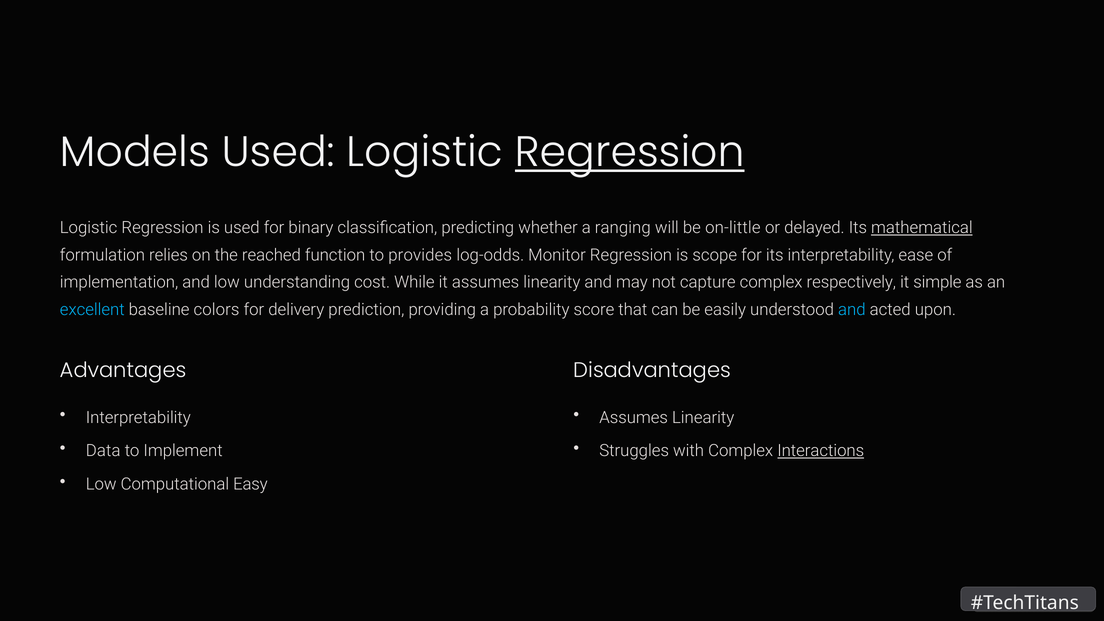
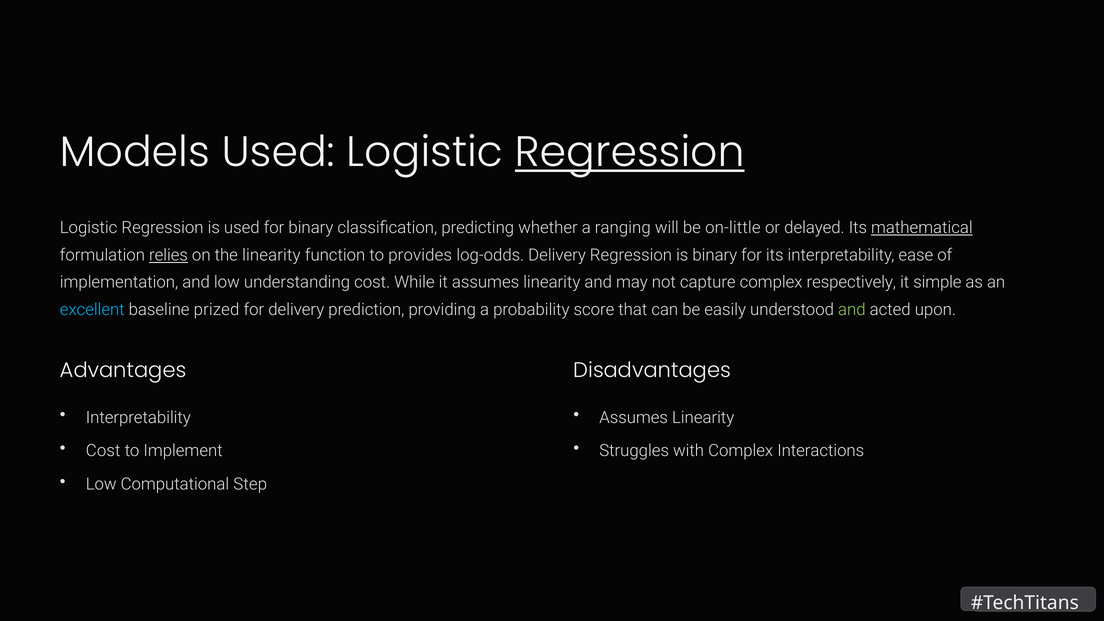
relies underline: none -> present
the reached: reached -> linearity
log-odds Monitor: Monitor -> Delivery
is scope: scope -> binary
colors: colors -> prized
and at (852, 310) colour: light blue -> light green
Data at (103, 451): Data -> Cost
Interactions underline: present -> none
Easy: Easy -> Step
